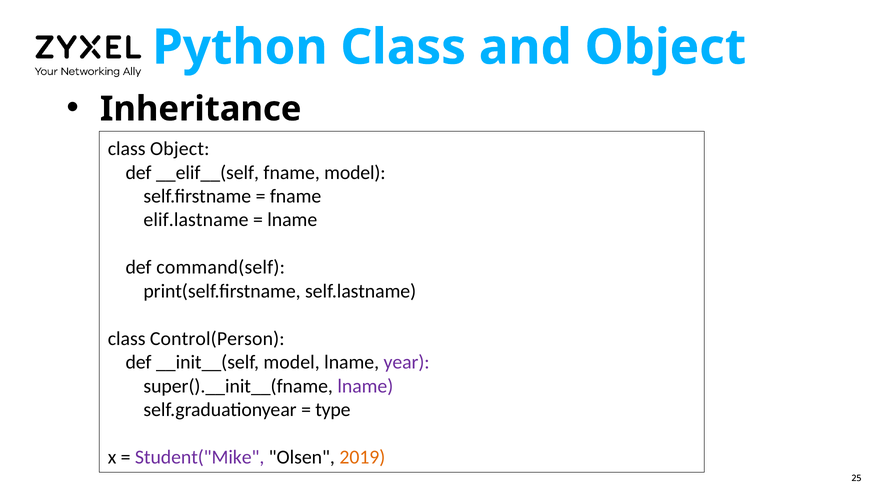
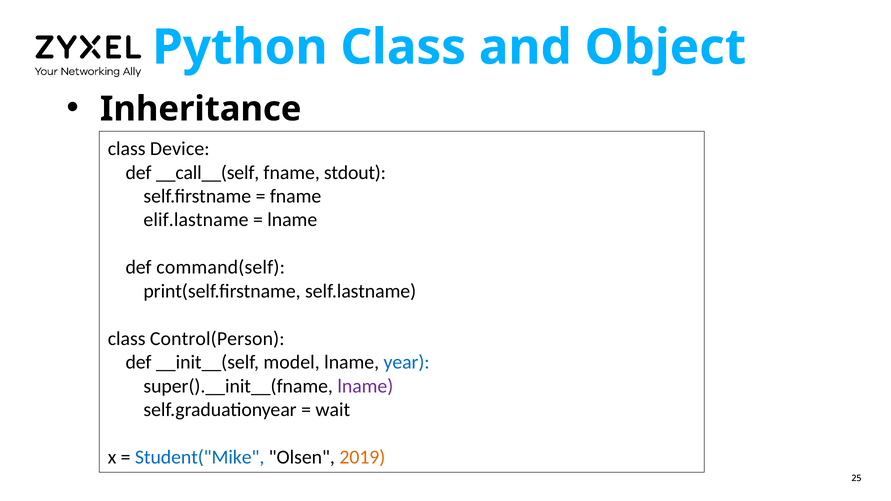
class Object: Object -> Device
__elif__(self: __elif__(self -> __call__(self
fname model: model -> stdout
year colour: purple -> blue
type: type -> wait
Student("Mike colour: purple -> blue
